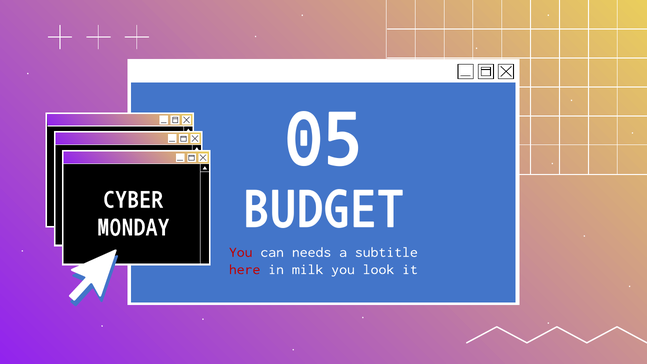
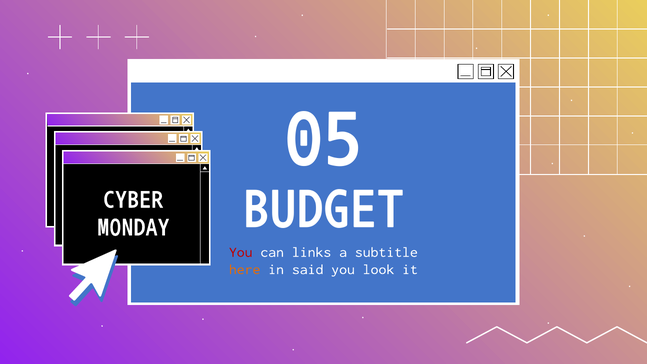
needs: needs -> links
here colour: red -> orange
milk: milk -> said
